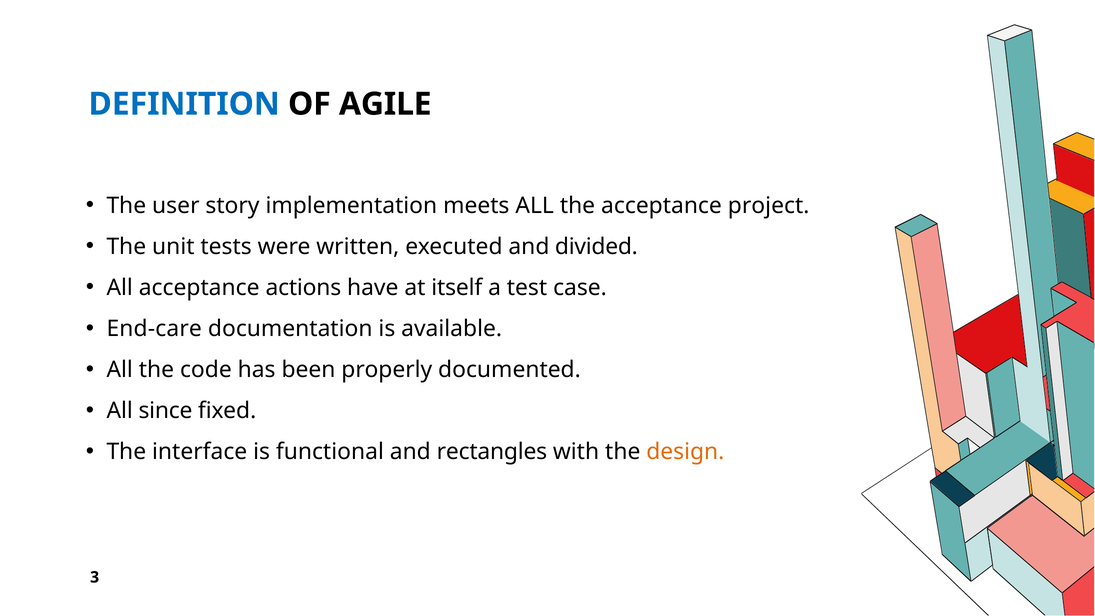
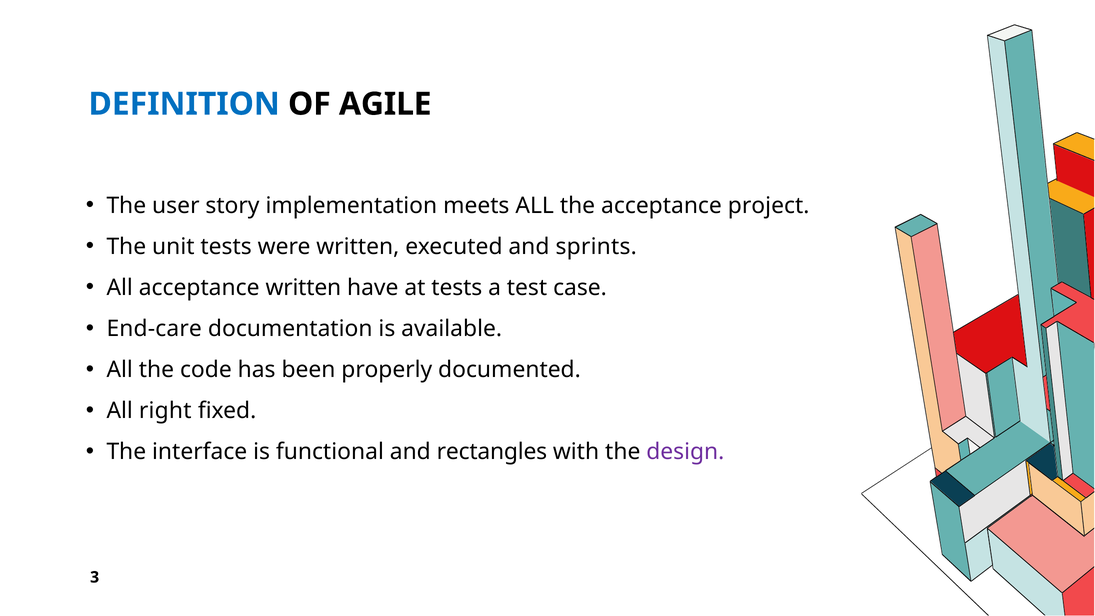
divided: divided -> sprints
acceptance actions: actions -> written
at itself: itself -> tests
since: since -> right
design colour: orange -> purple
